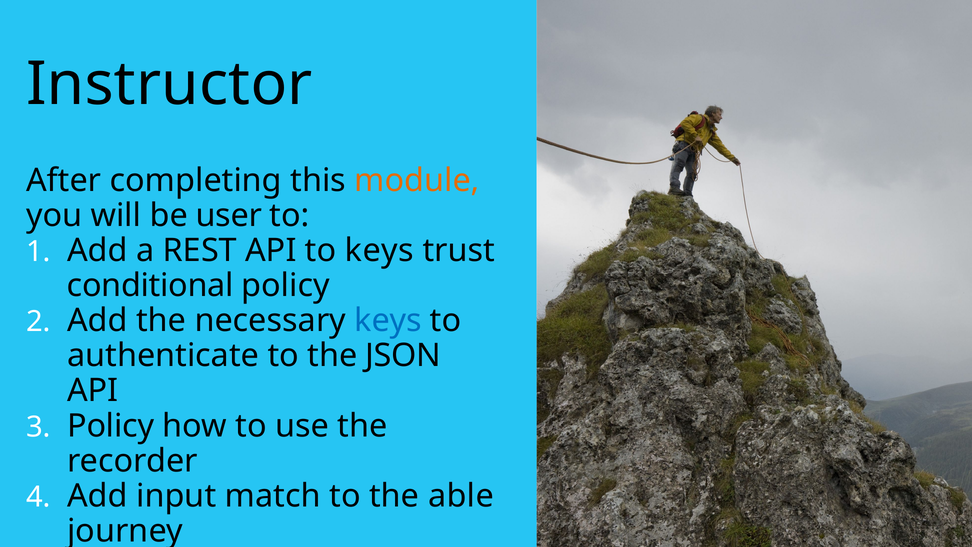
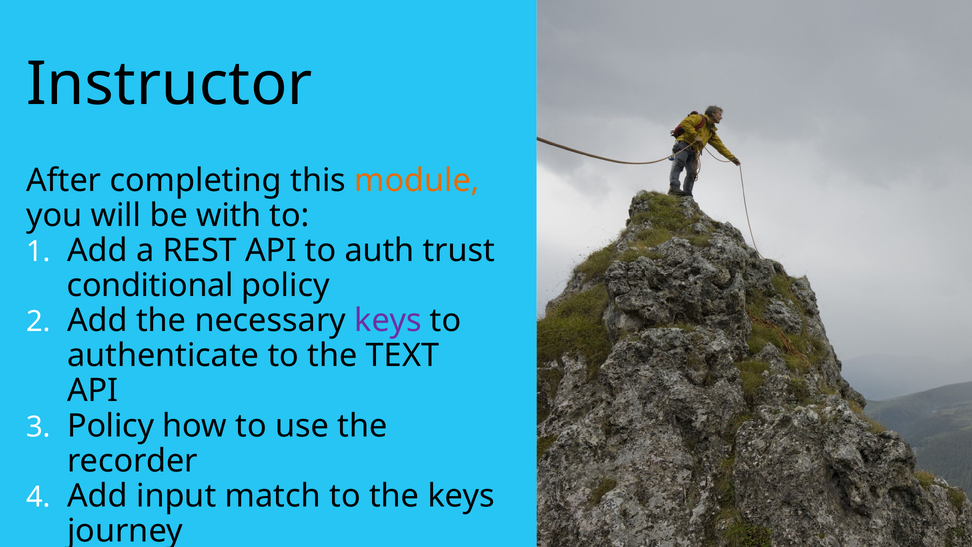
user: user -> with
to keys: keys -> auth
keys at (388, 321) colour: blue -> purple
JSON: JSON -> TEXT
the able: able -> keys
